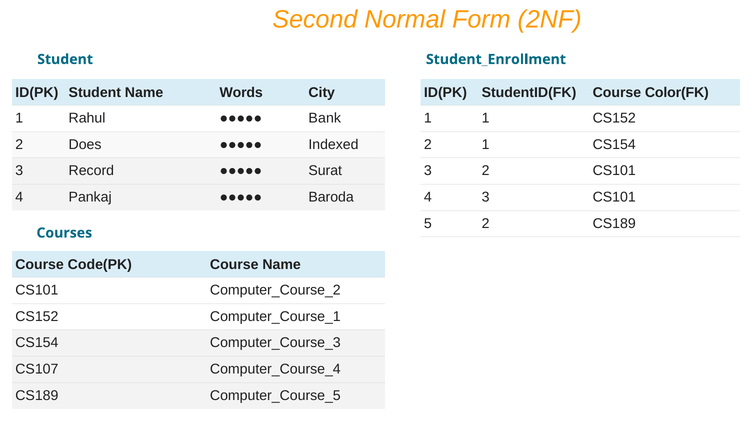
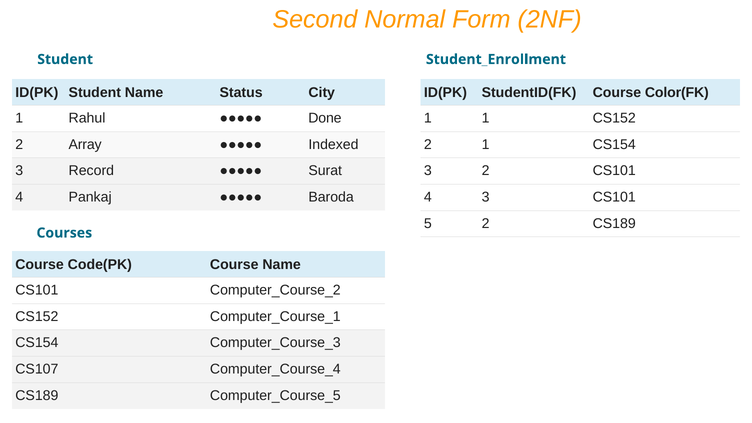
Words: Words -> Status
Bank: Bank -> Done
Does: Does -> Array
